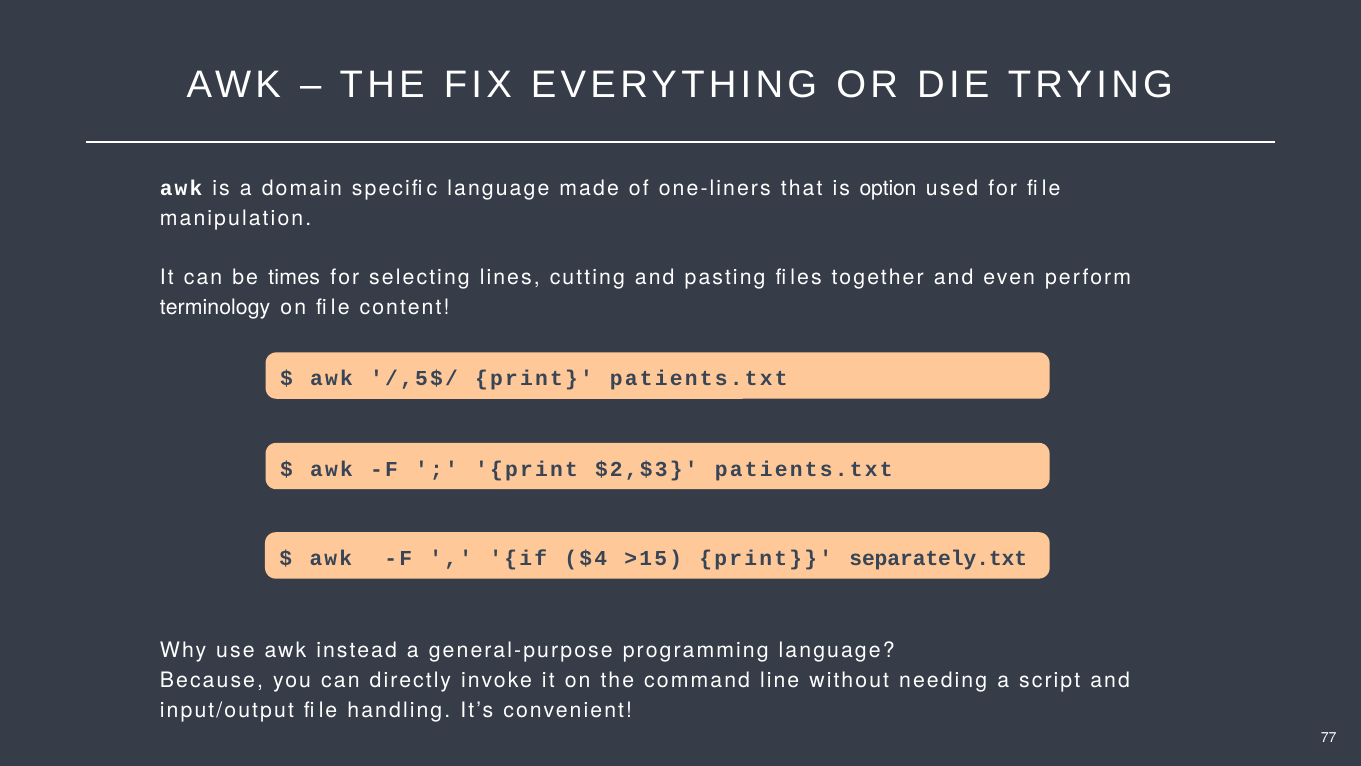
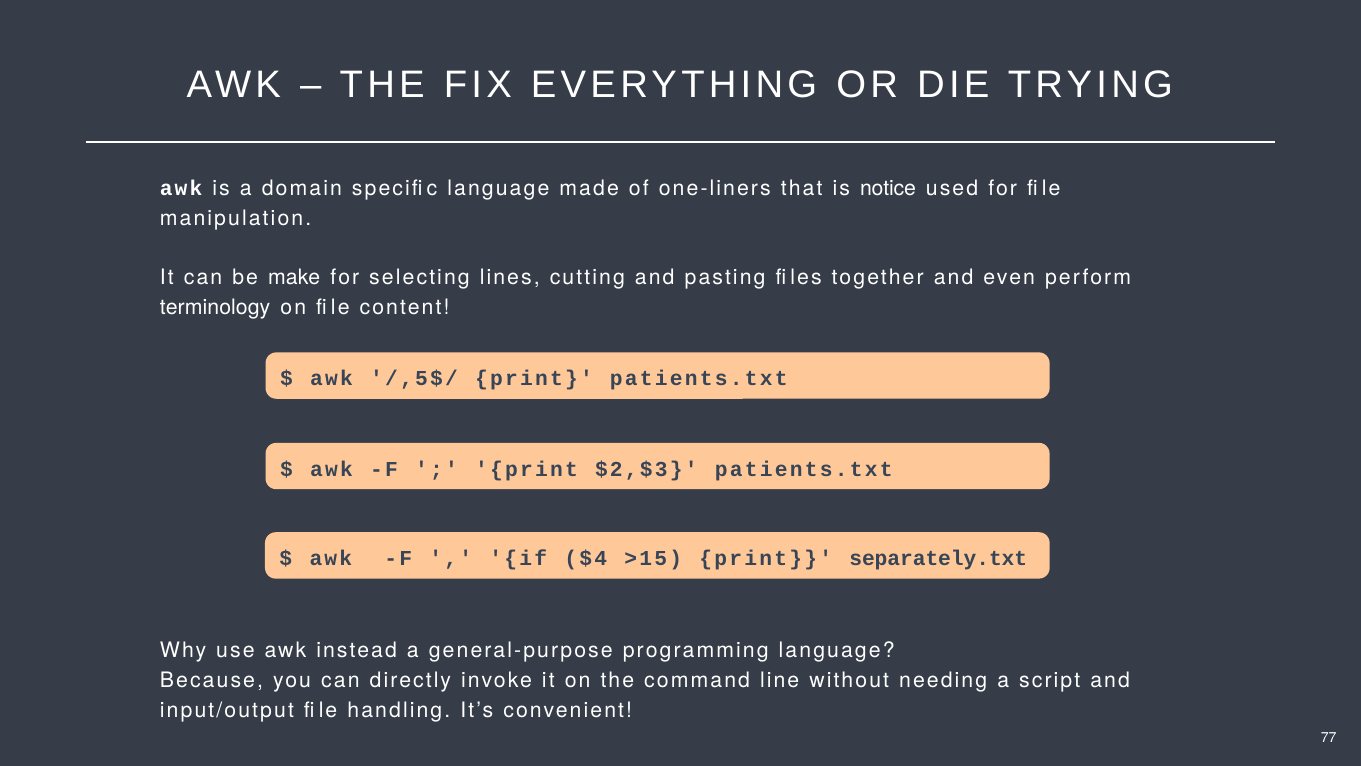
option: option -> notice
times: times -> make
